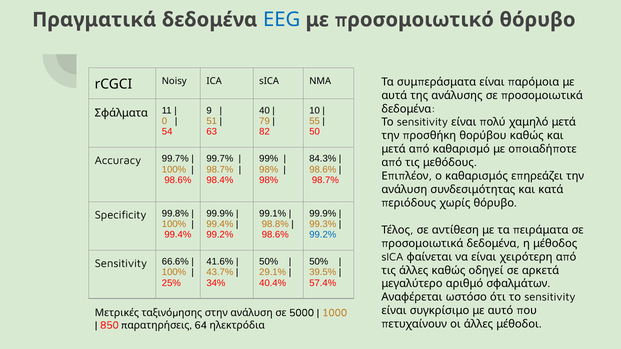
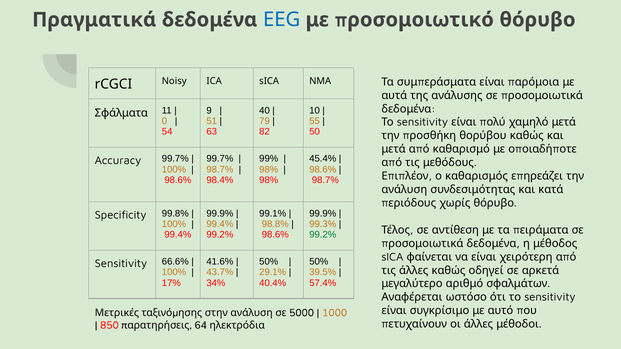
84.3%: 84.3% -> 45.4%
99.2% at (323, 235) colour: blue -> green
25%: 25% -> 17%
